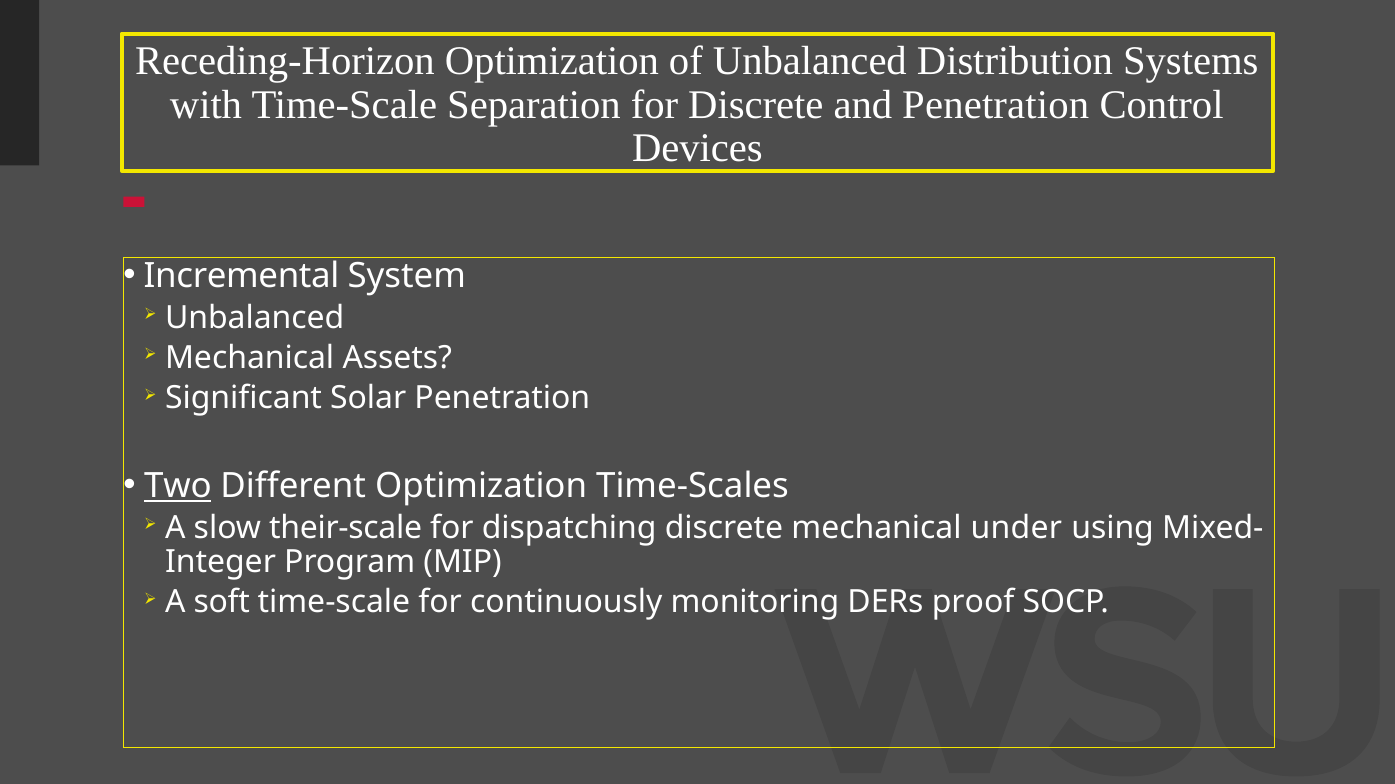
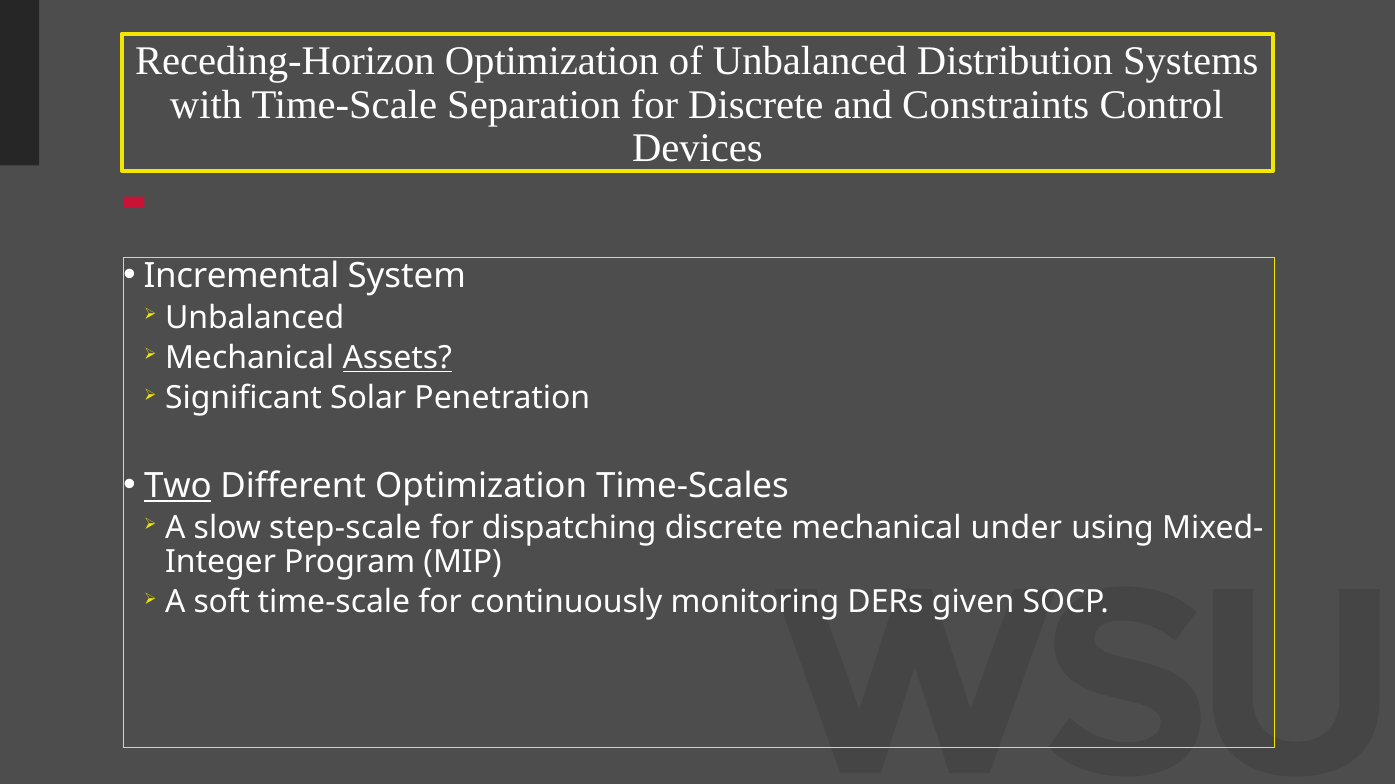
and Penetration: Penetration -> Constraints
Assets underline: none -> present
their-scale: their-scale -> step-scale
proof: proof -> given
